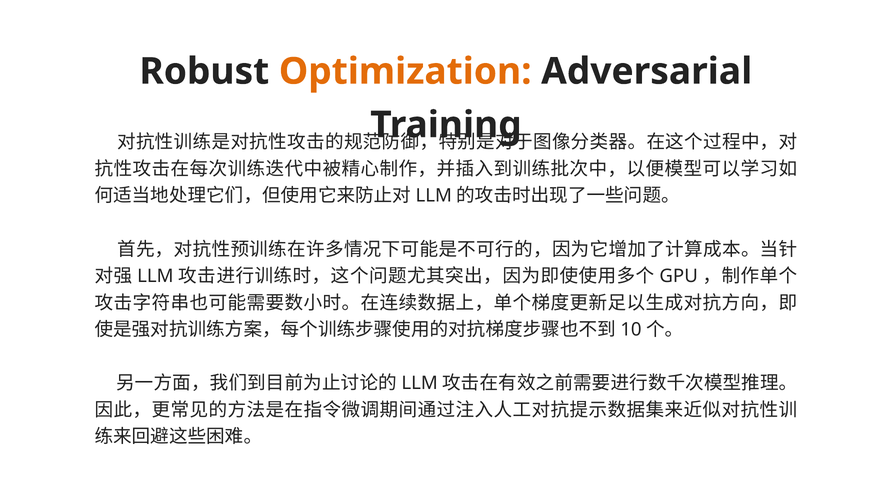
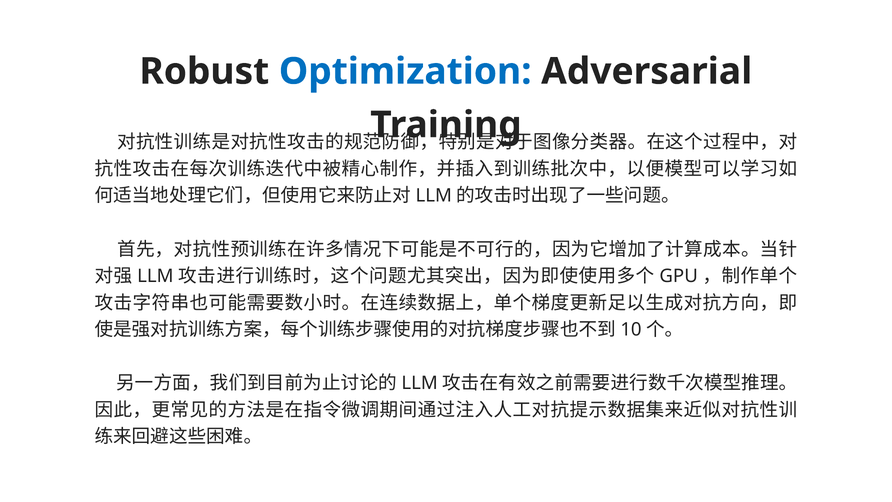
Optimization colour: orange -> blue
